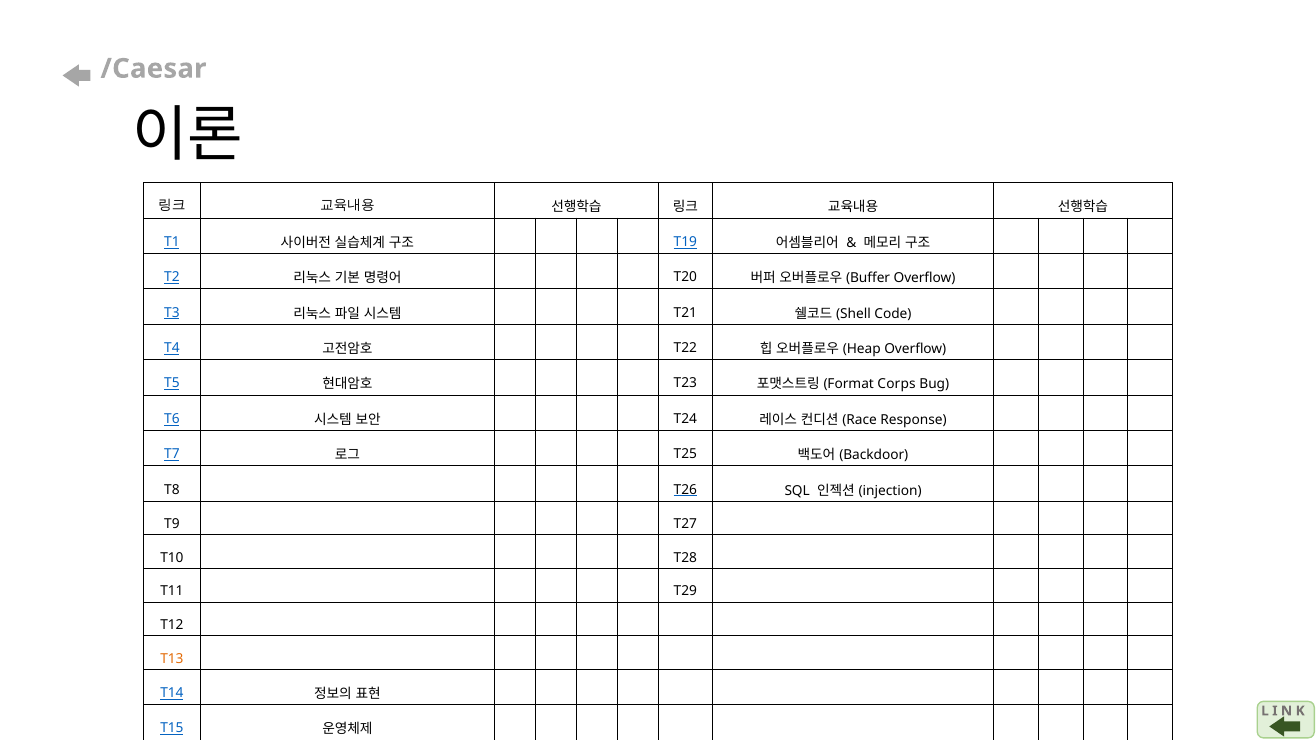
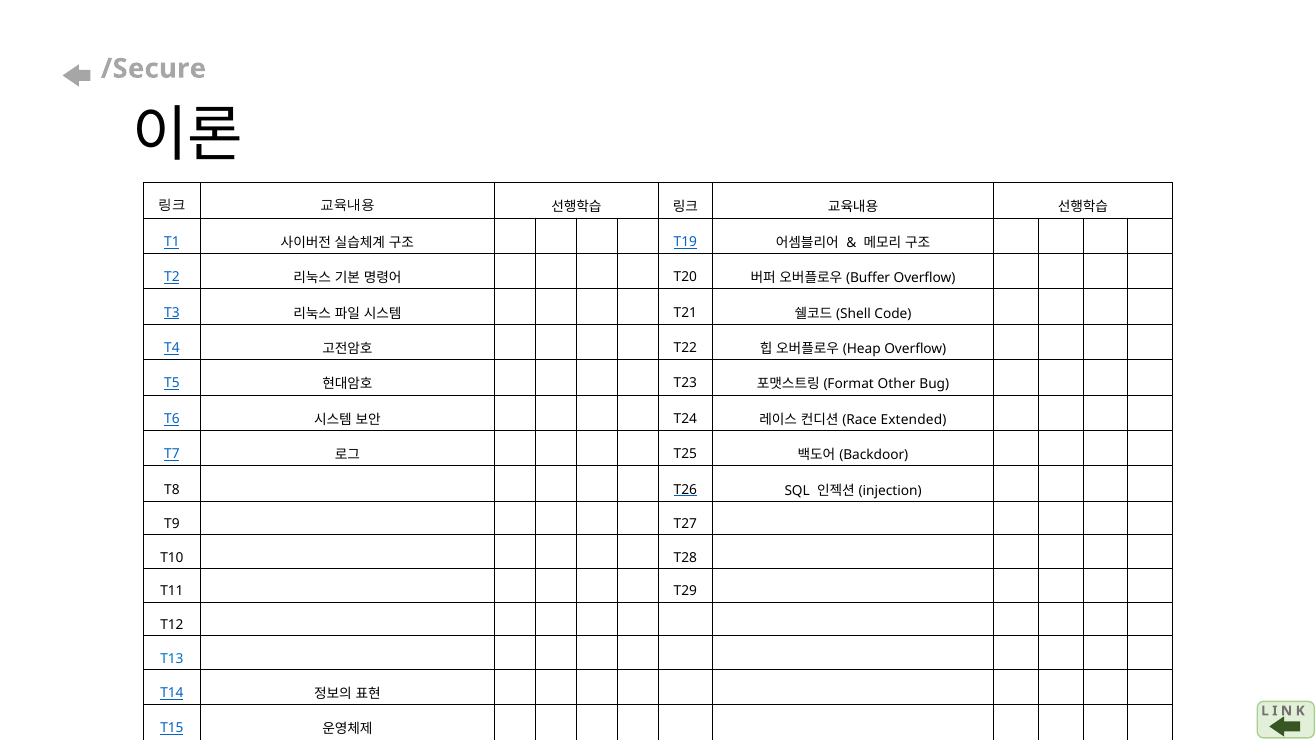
/Caesar: /Caesar -> /Secure
Corps: Corps -> Other
Response: Response -> Extended
T13 colour: orange -> blue
